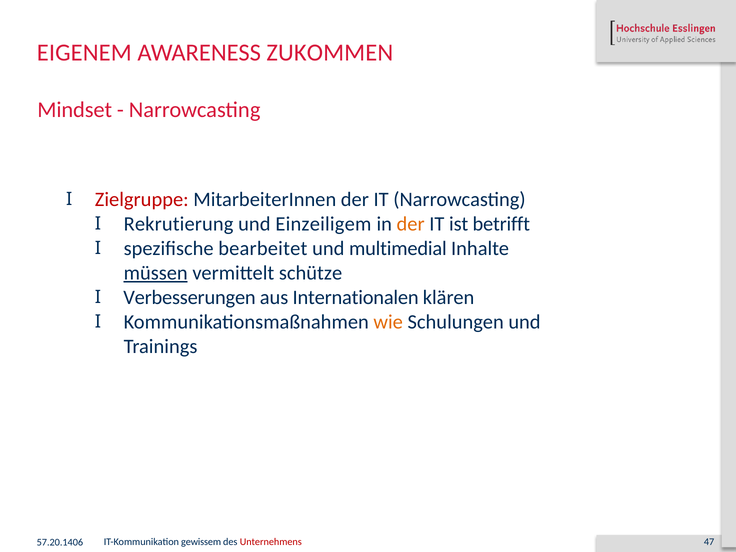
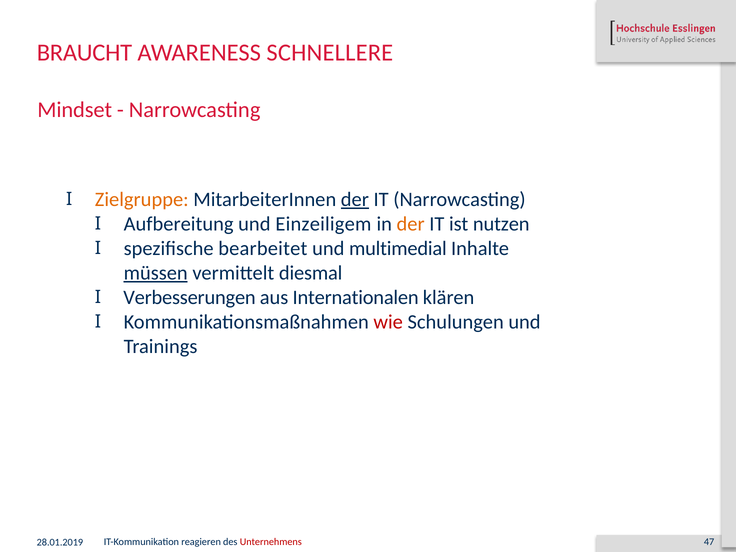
EIGENEM: EIGENEM -> BRAUCHT
ZUKOMMEN: ZUKOMMEN -> SCHNELLERE
Zielgruppe colour: red -> orange
der at (355, 199) underline: none -> present
Rekrutierung: Rekrutierung -> Aufbereitung
betrifft: betrifft -> nutzen
schütze: schütze -> diesmal
wie colour: orange -> red
57.20.1406: 57.20.1406 -> 28.01.2019
gewissem: gewissem -> reagieren
